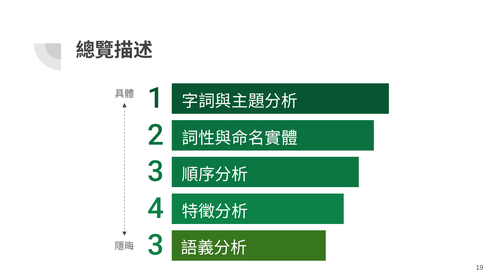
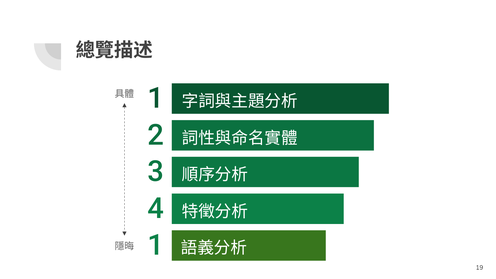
3 at (156, 245): 3 -> 1
